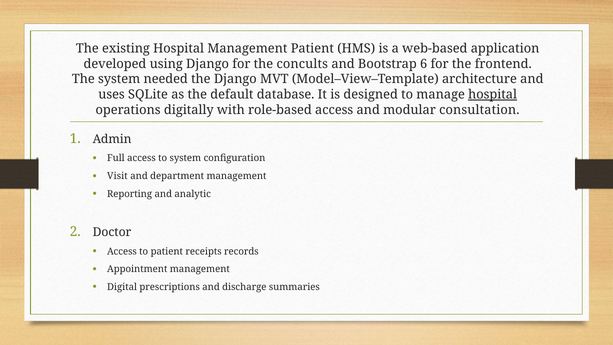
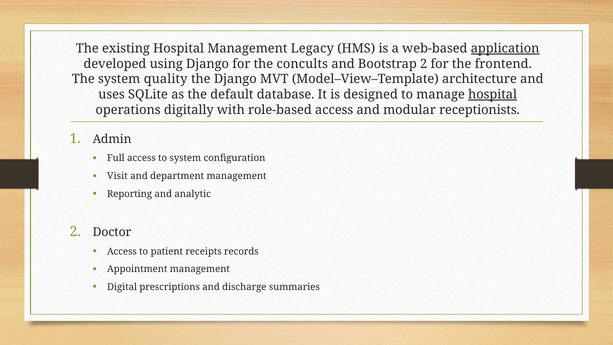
Management Patient: Patient -> Legacy
application underline: none -> present
Bootstrap 6: 6 -> 2
needed: needed -> quality
consultation: consultation -> receptionists
